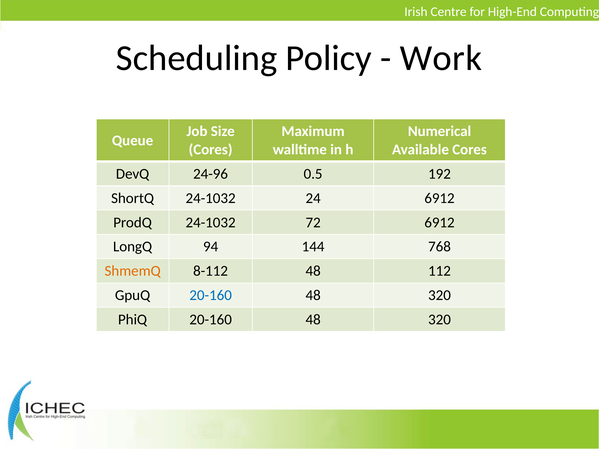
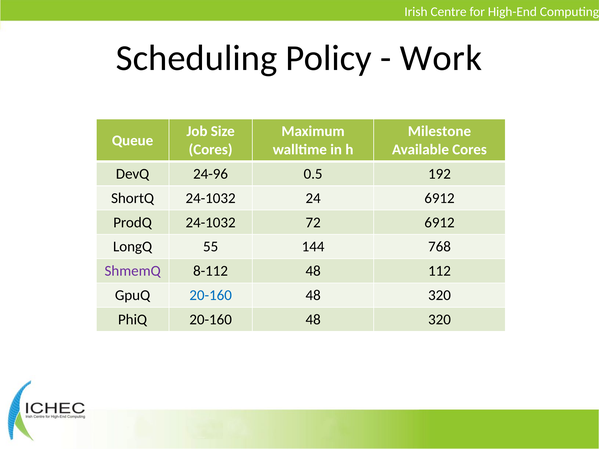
Numerical: Numerical -> Milestone
94: 94 -> 55
ShmemQ colour: orange -> purple
